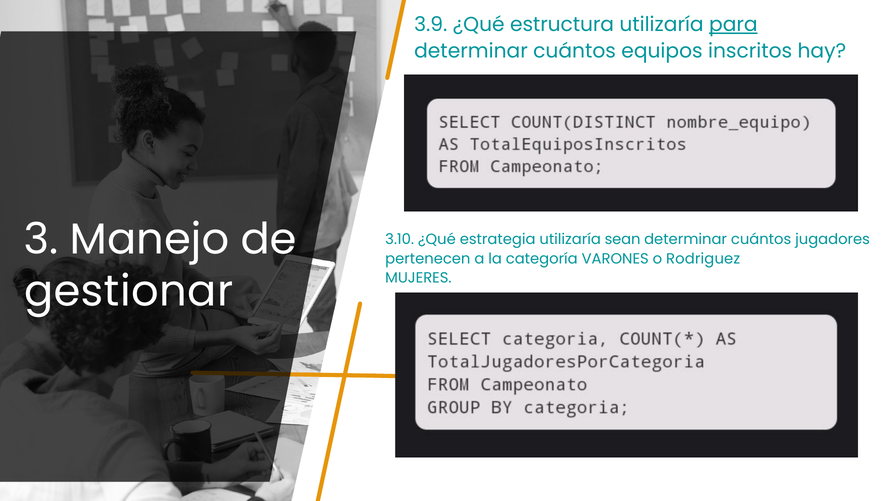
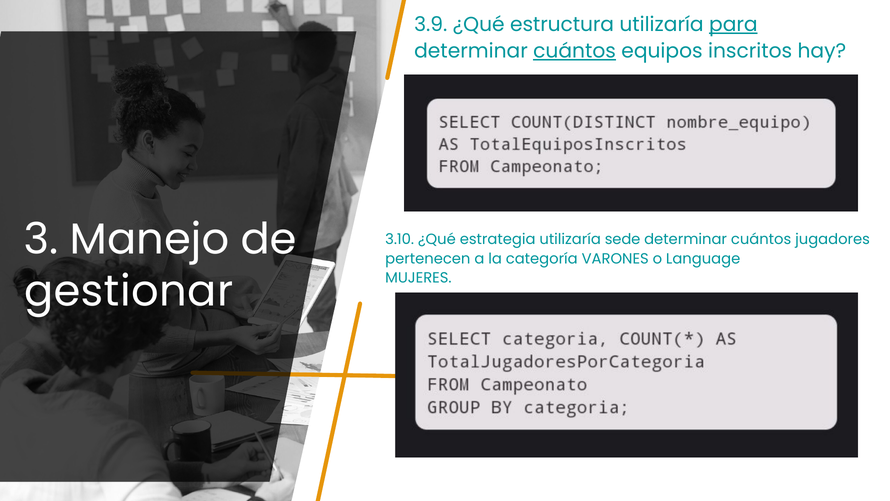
cuántos at (575, 51) underline: none -> present
sean: sean -> sede
Rodriguez: Rodriguez -> Language
